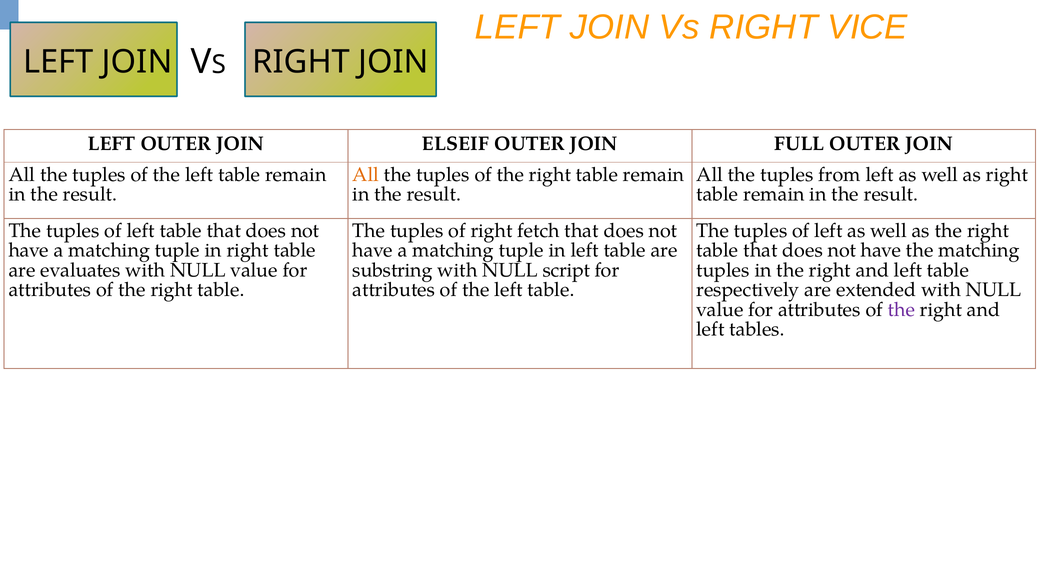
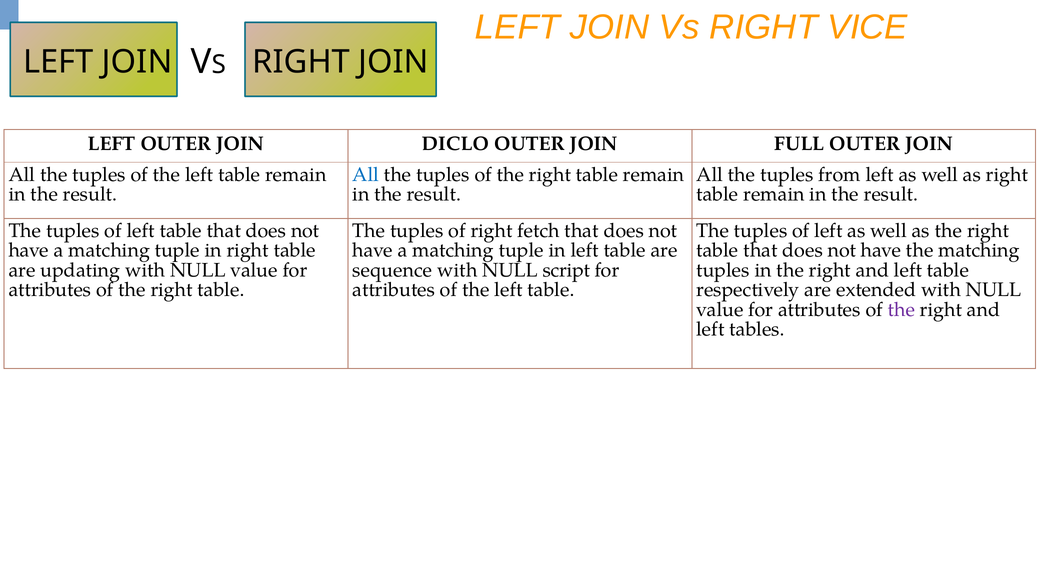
ELSEIF: ELSEIF -> DICLO
All at (366, 175) colour: orange -> blue
evaluates: evaluates -> updating
substring: substring -> sequence
